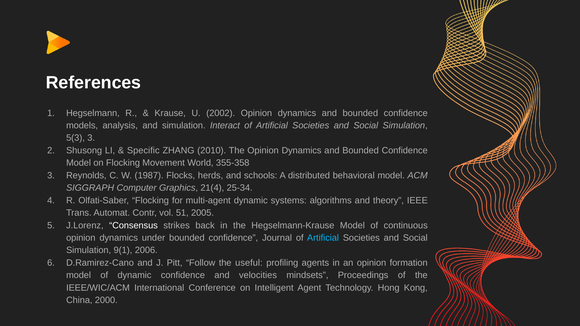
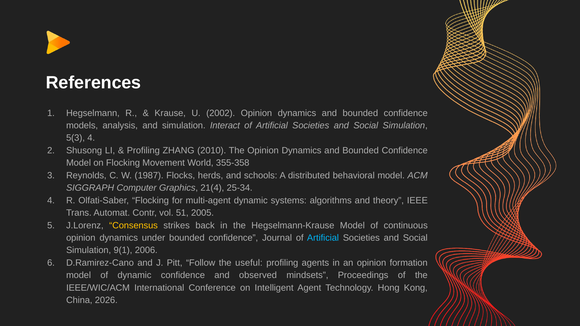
5(3 3: 3 -> 4
Specific at (143, 151): Specific -> Profiling
Consensus colour: white -> yellow
velocities: velocities -> observed
2000: 2000 -> 2026
